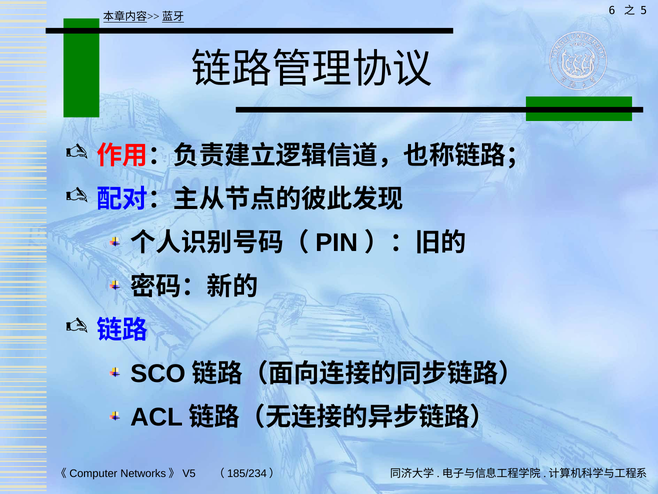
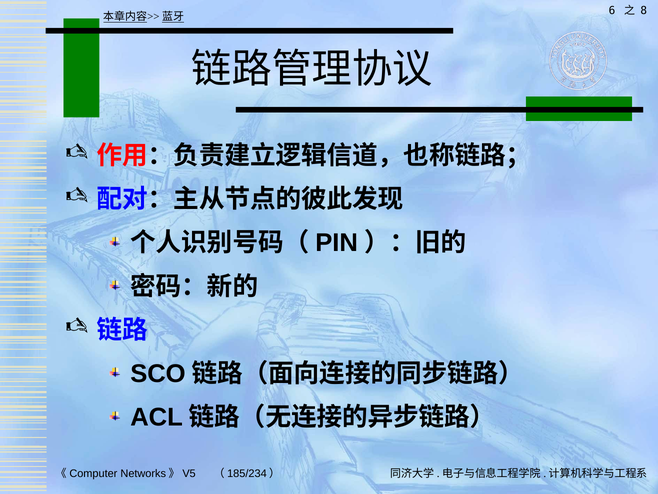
5: 5 -> 8
